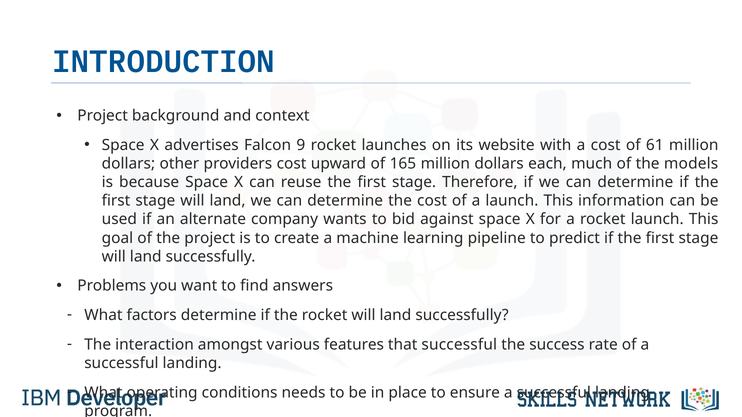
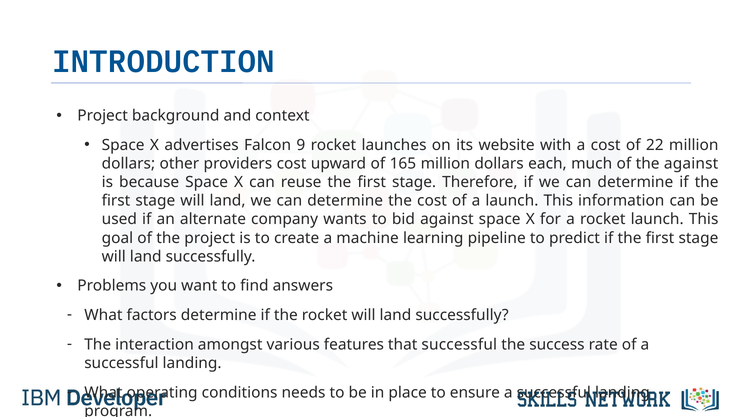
61: 61 -> 22
the models: models -> against
